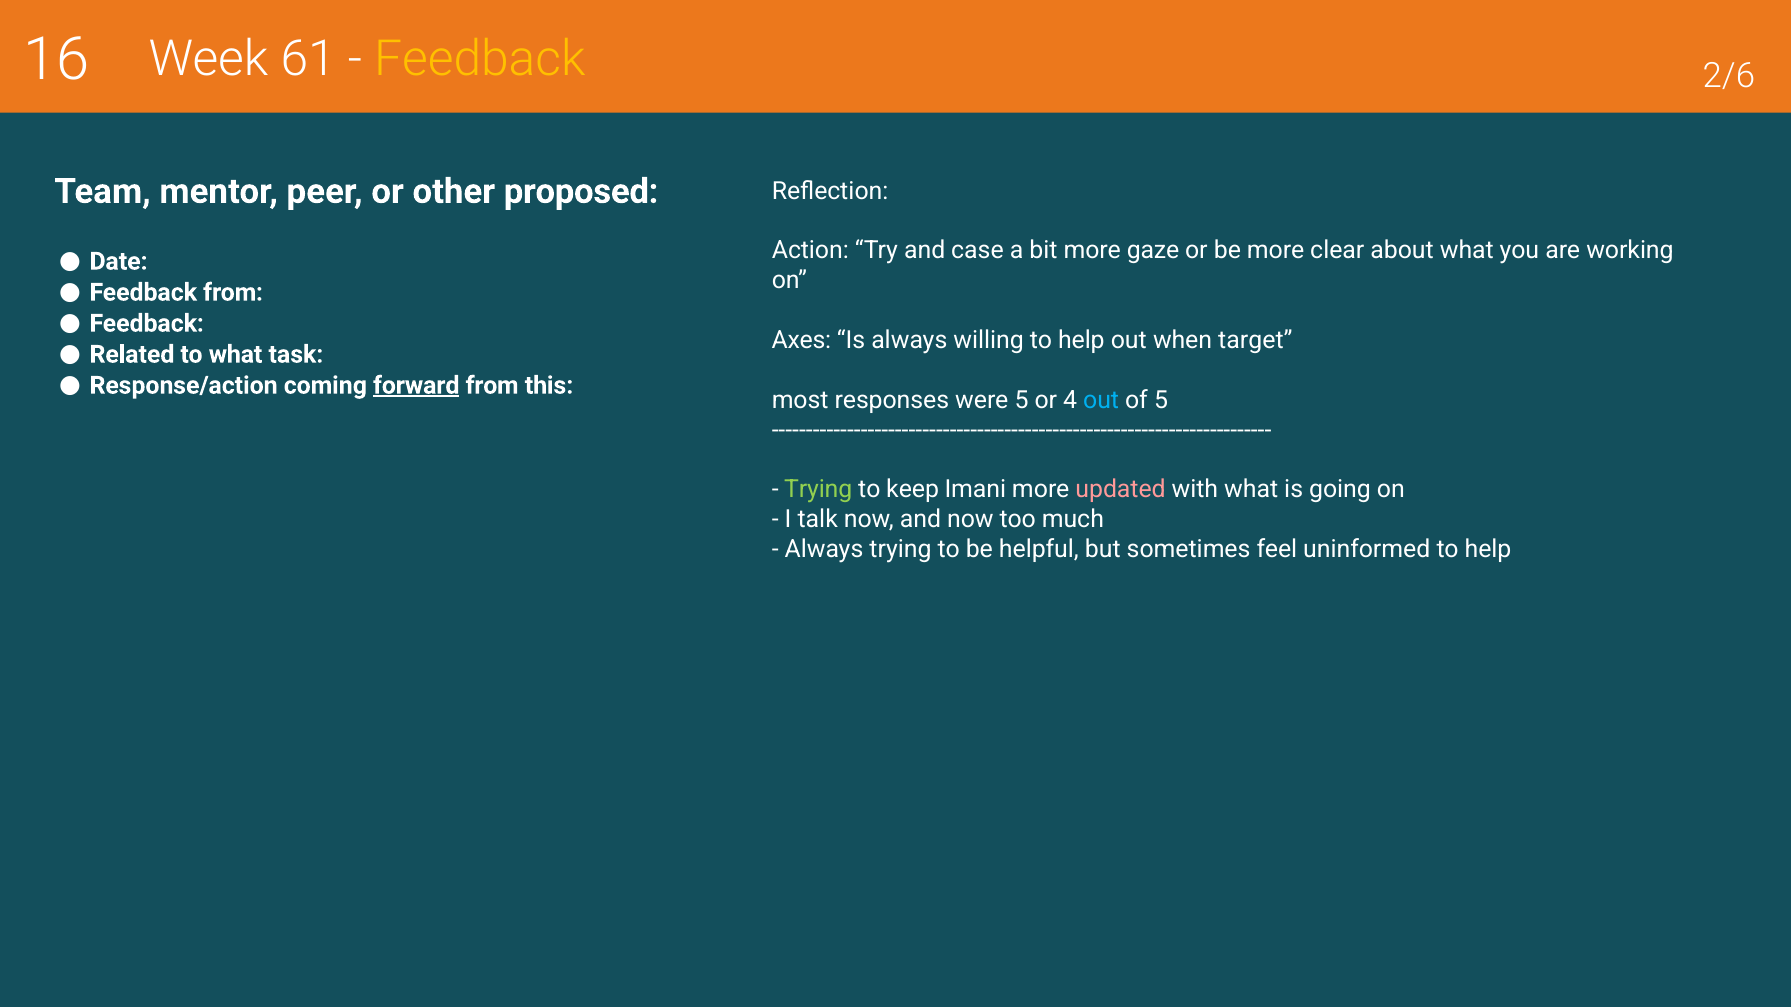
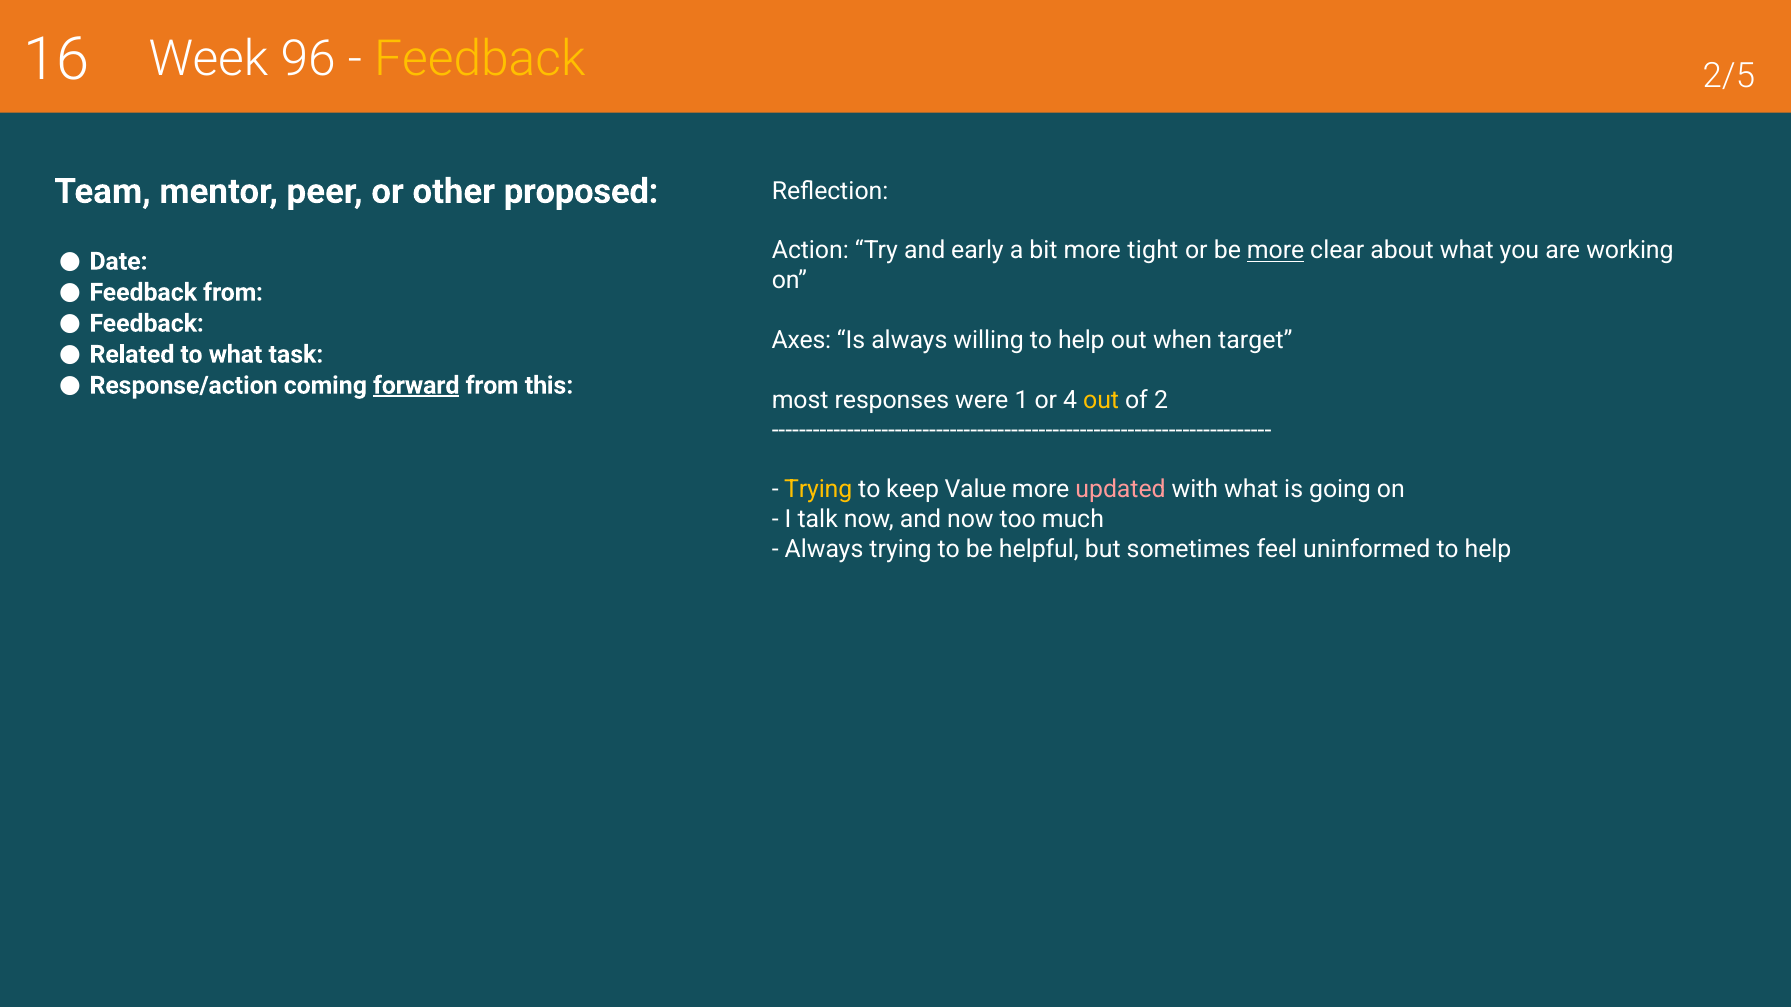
61: 61 -> 96
2/6: 2/6 -> 2/5
case: case -> early
gaze: gaze -> tight
more at (1276, 251) underline: none -> present
were 5: 5 -> 1
out at (1101, 400) colour: light blue -> yellow
of 5: 5 -> 2
Trying at (818, 490) colour: light green -> yellow
Imani: Imani -> Value
